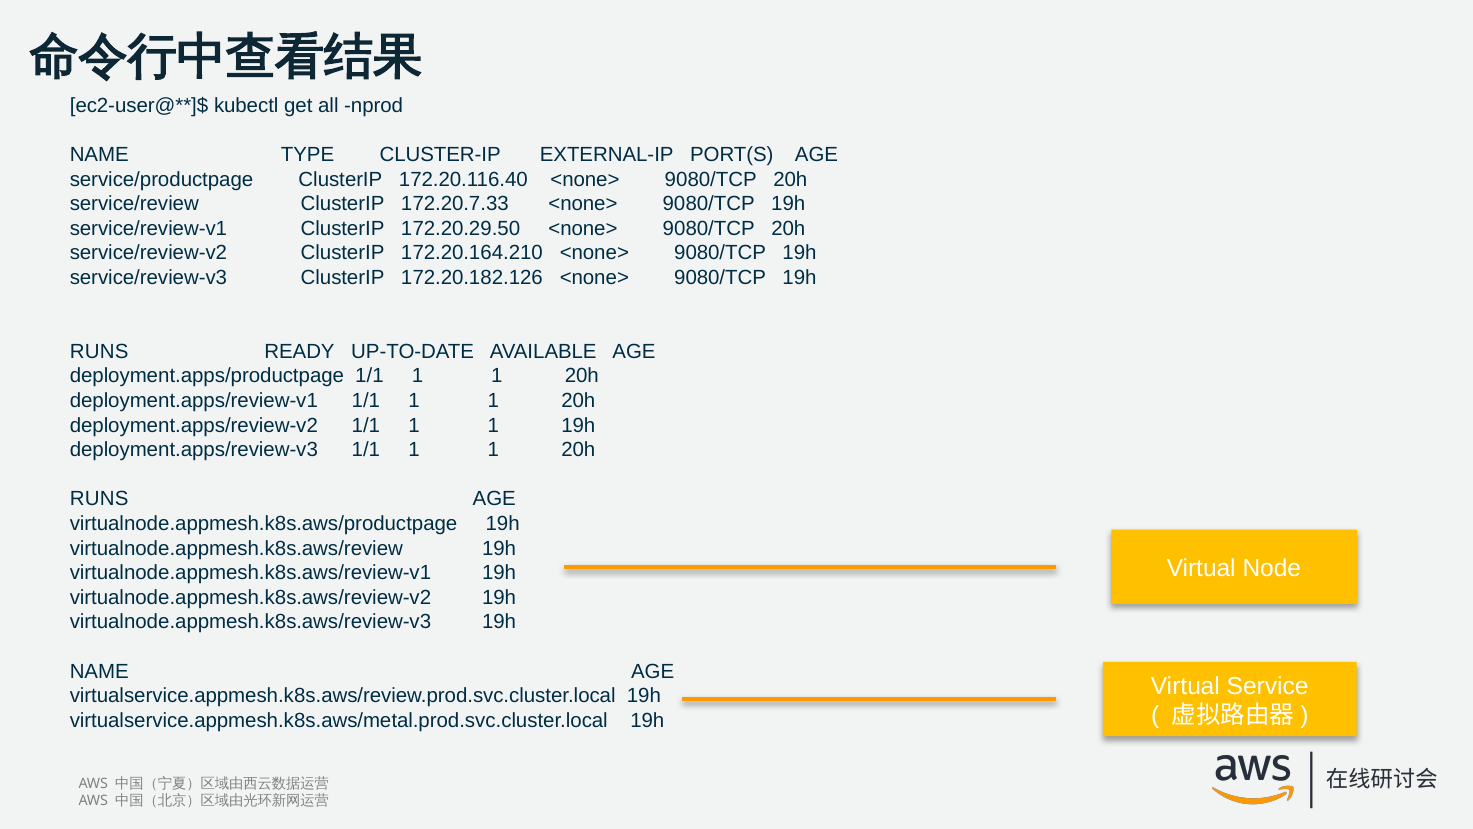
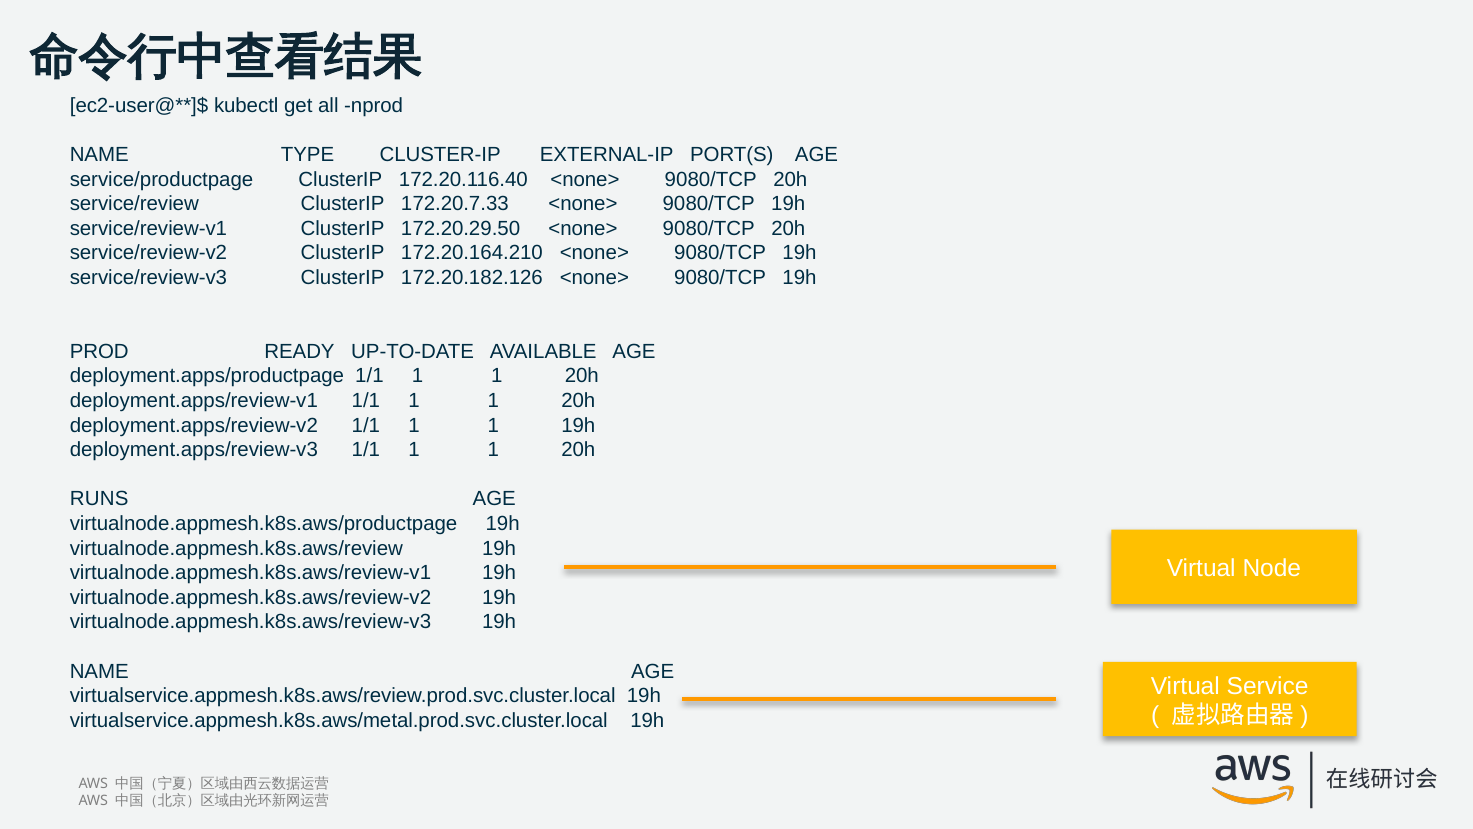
RUNS at (99, 351): RUNS -> PROD
